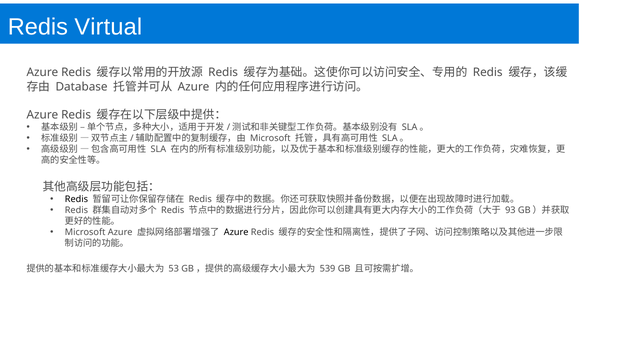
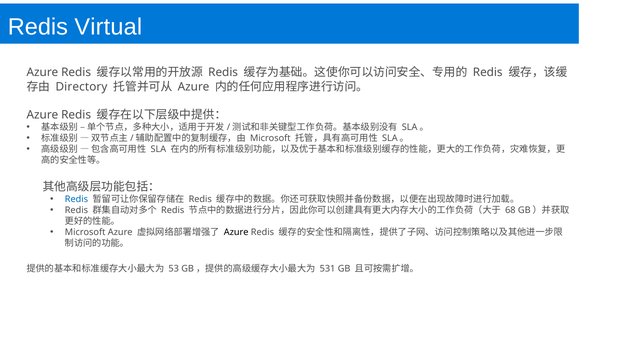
Database: Database -> Directory
Redis at (76, 199) colour: black -> blue
93: 93 -> 68
539: 539 -> 531
